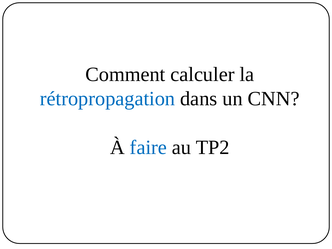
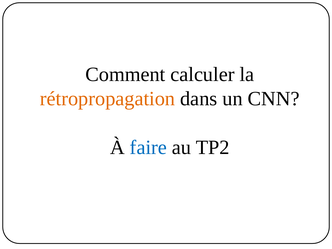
rétropropagation colour: blue -> orange
